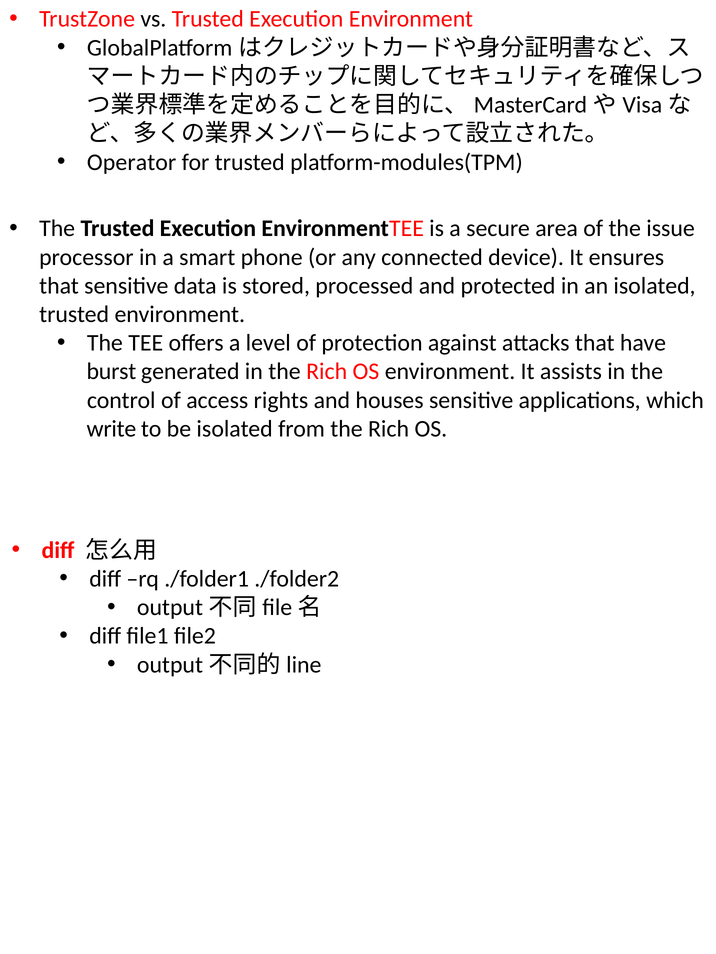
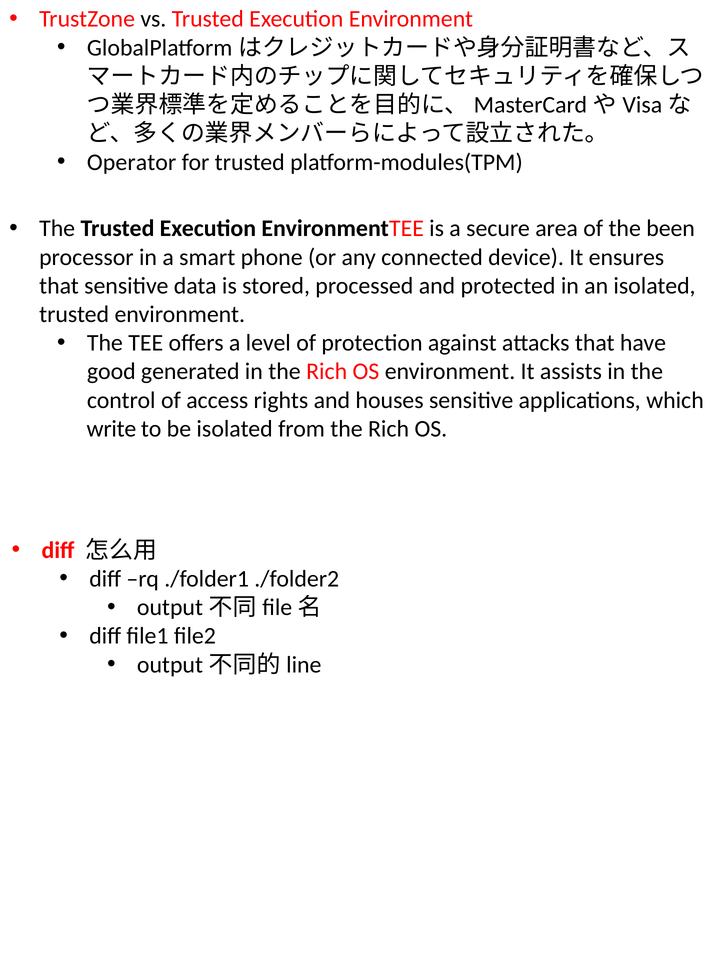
issue: issue -> been
burst: burst -> good
